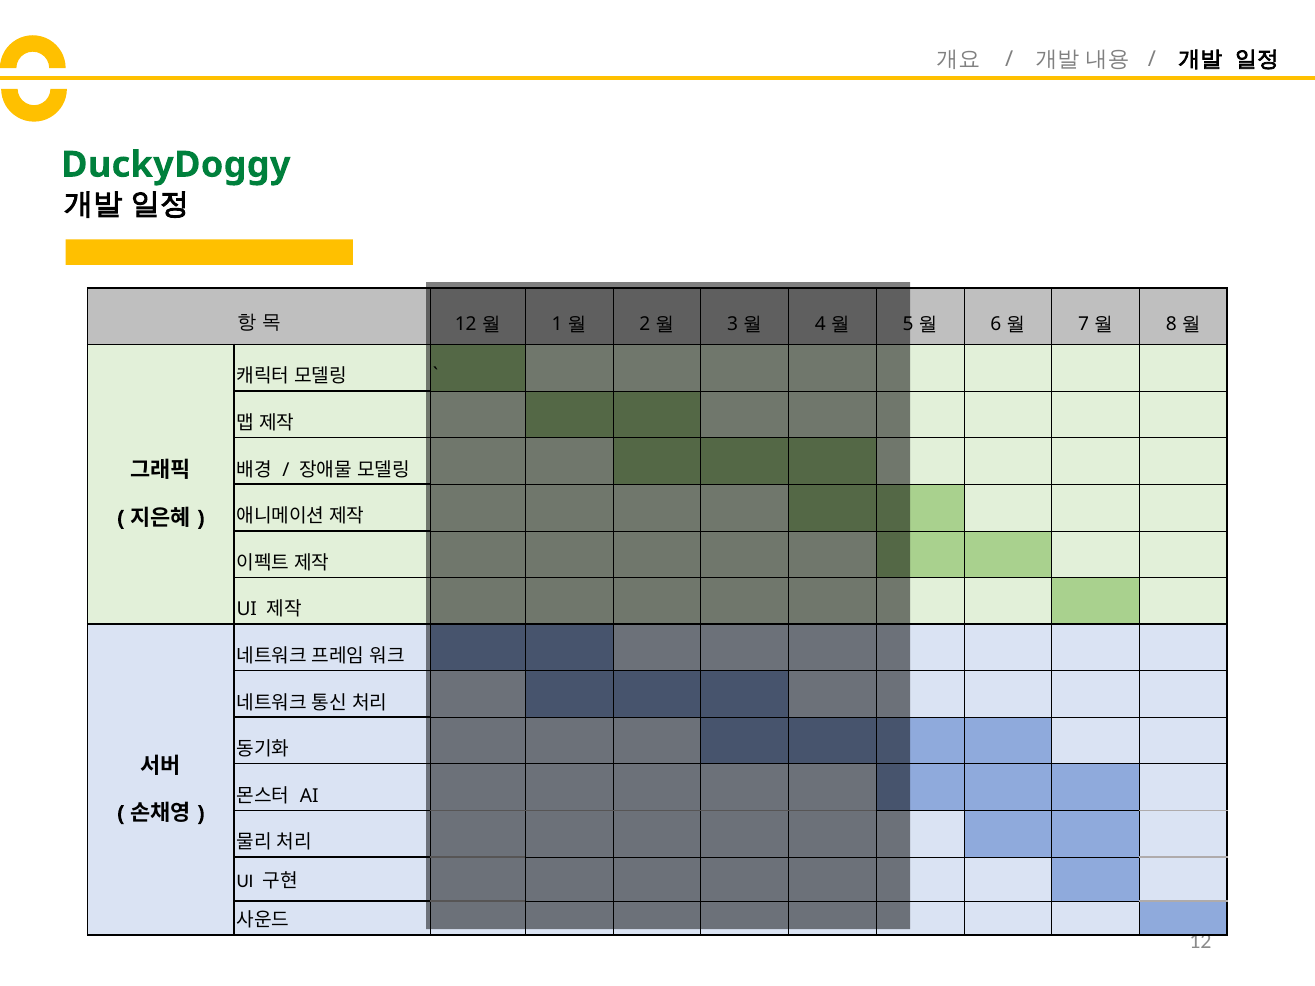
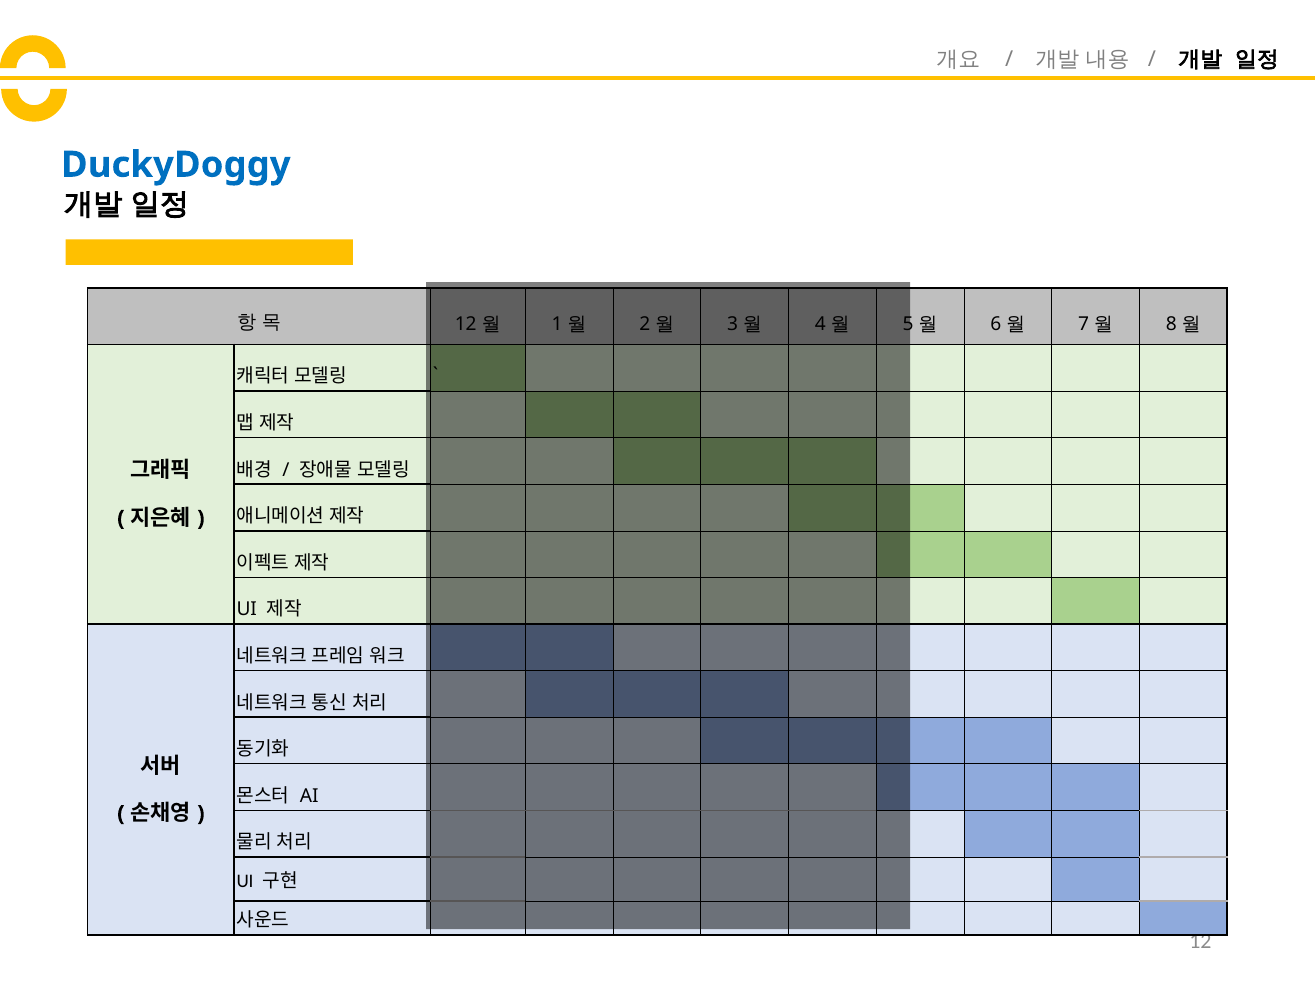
DuckyDoggy colour: green -> blue
